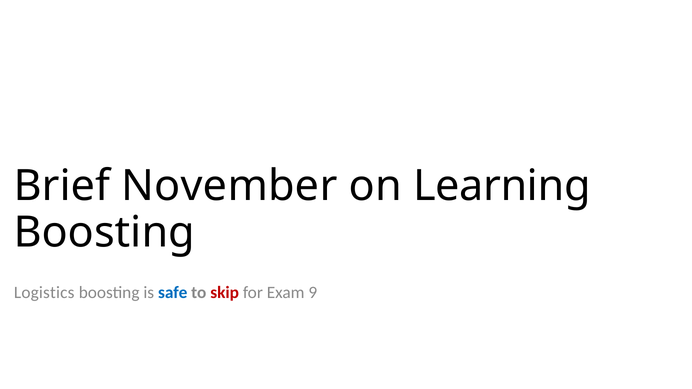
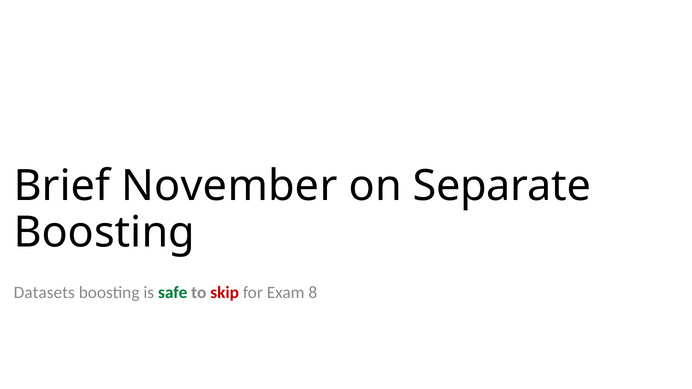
Learning: Learning -> Separate
Logistics: Logistics -> Datasets
safe colour: blue -> green
9: 9 -> 8
